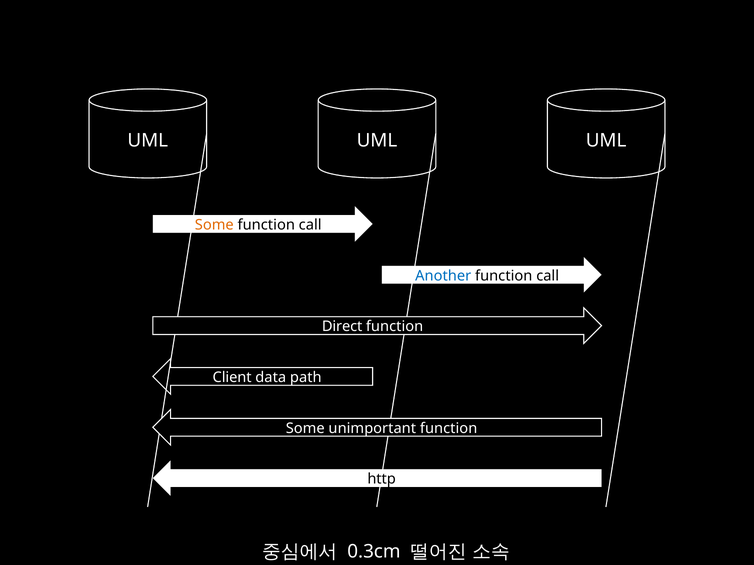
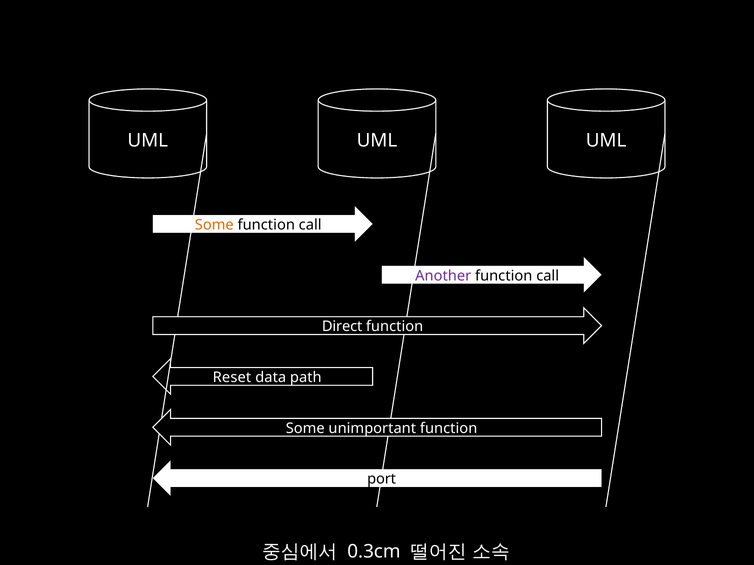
Another colour: blue -> purple
Client: Client -> Reset
http: http -> port
